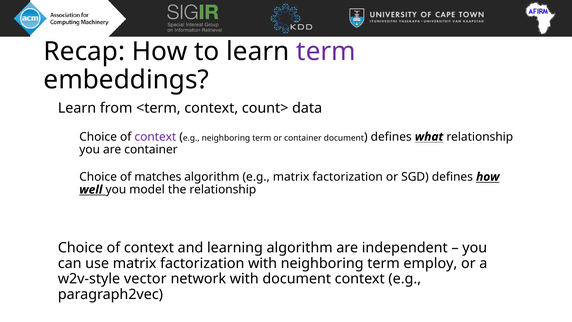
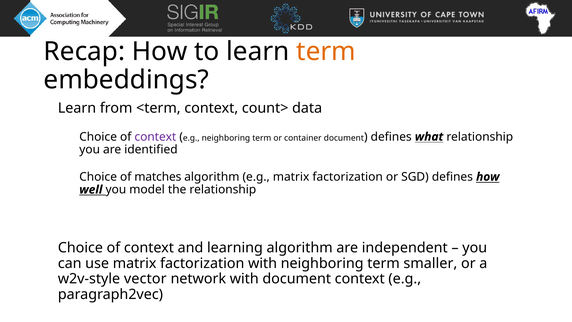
term at (326, 51) colour: purple -> orange
are container: container -> identified
employ: employ -> smaller
